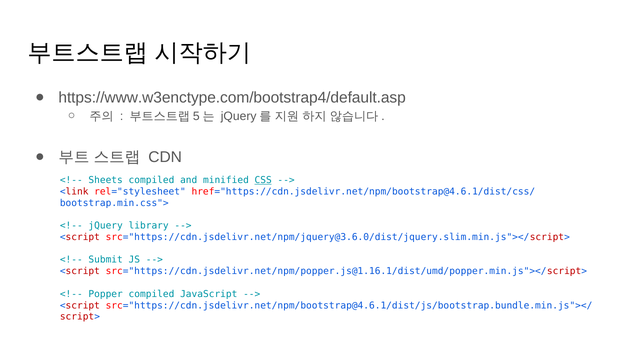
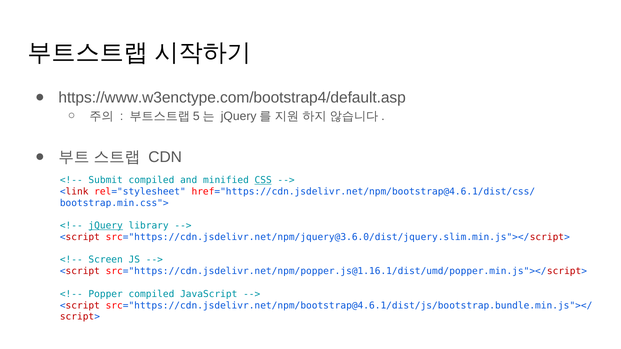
Sheets: Sheets -> Submit
jQuery at (106, 226) underline: none -> present
Submit: Submit -> Screen
